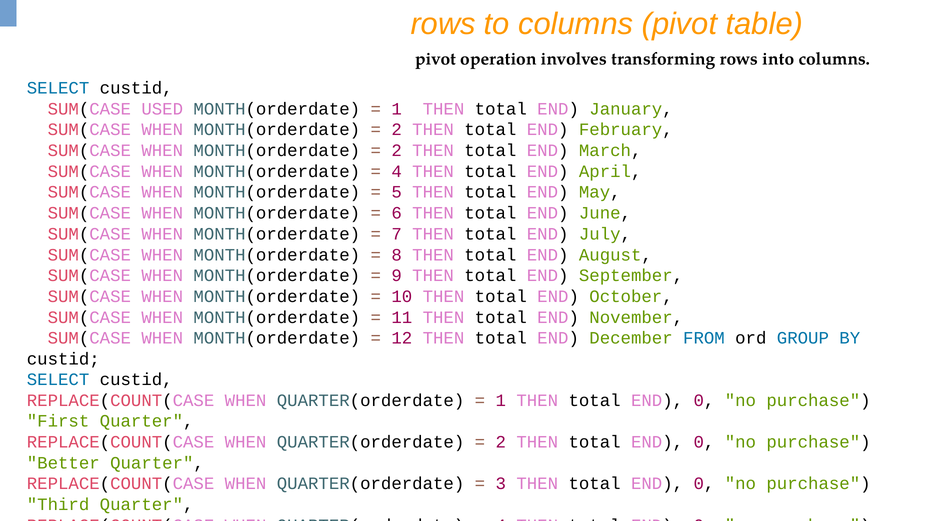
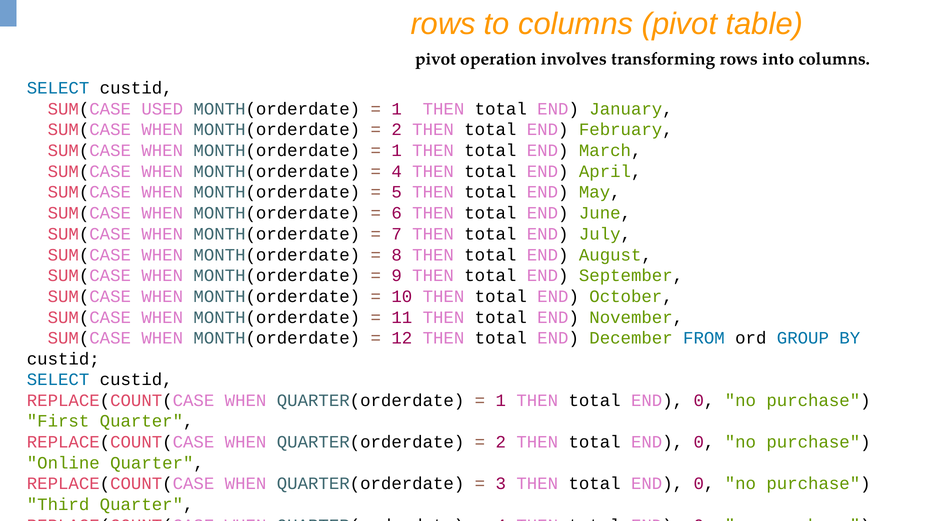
2 at (397, 151): 2 -> 1
Better: Better -> Online
